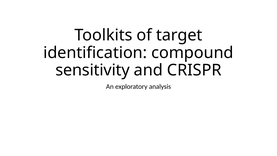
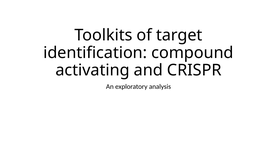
sensitivity: sensitivity -> activating
